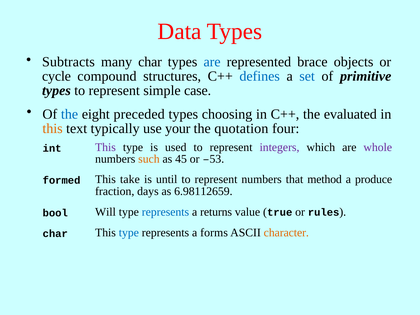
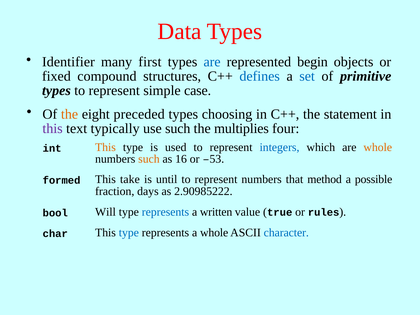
Subtracts: Subtracts -> Identifier
many char: char -> first
brace: brace -> begin
cycle: cycle -> fixed
the at (70, 114) colour: blue -> orange
evaluated: evaluated -> statement
this at (53, 128) colour: orange -> purple
use your: your -> such
quotation: quotation -> multiplies
This at (105, 147) colour: purple -> orange
integers colour: purple -> blue
whole at (378, 147) colour: purple -> orange
45: 45 -> 16
produce: produce -> possible
6.98112659: 6.98112659 -> 2.90985222
returns: returns -> written
a forms: forms -> whole
character colour: orange -> blue
